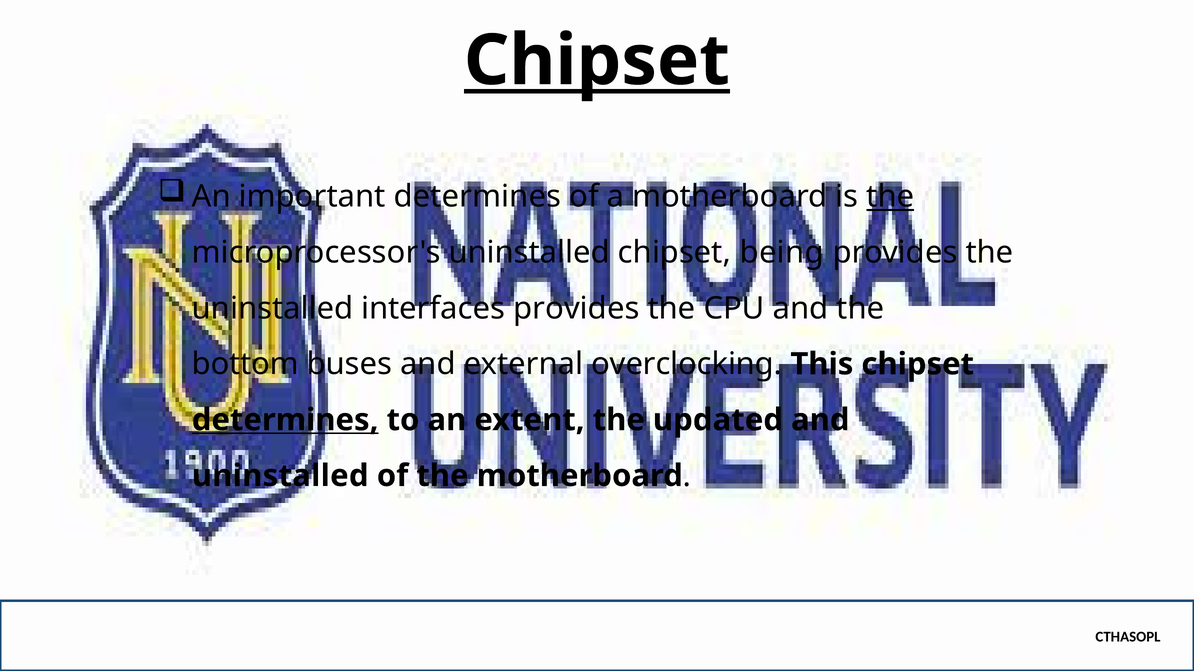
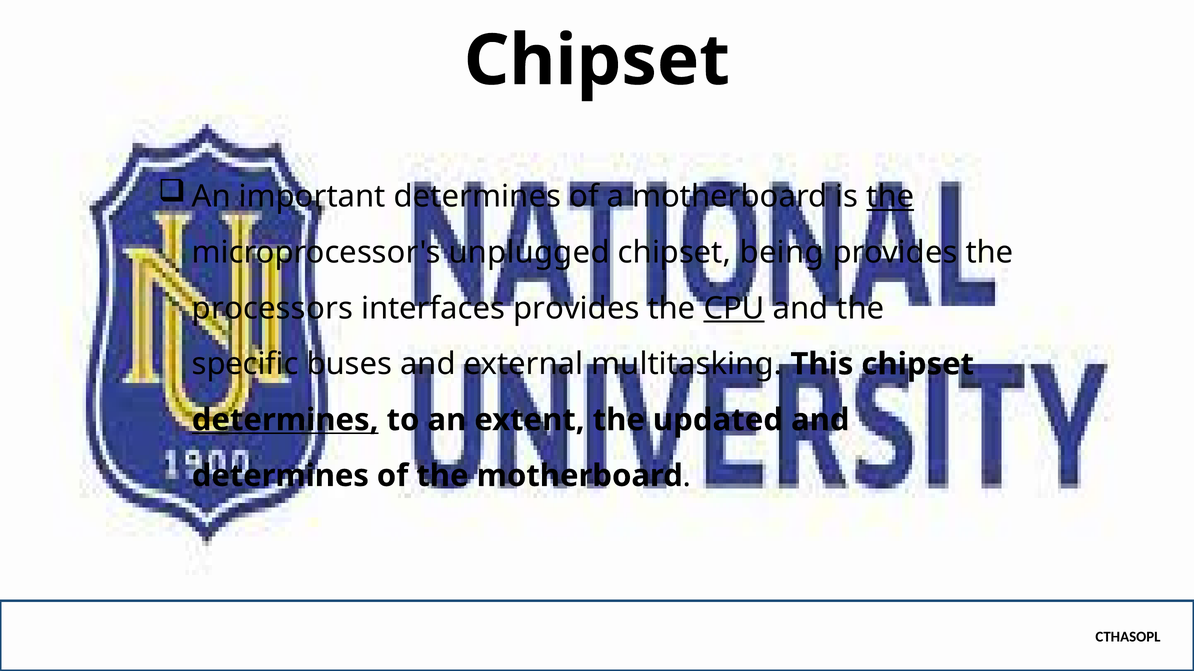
Chipset at (597, 61) underline: present -> none
microprocessor's uninstalled: uninstalled -> unplugged
uninstalled at (272, 309): uninstalled -> processors
CPU underline: none -> present
bottom: bottom -> specific
overclocking: overclocking -> multitasking
uninstalled at (280, 476): uninstalled -> determines
